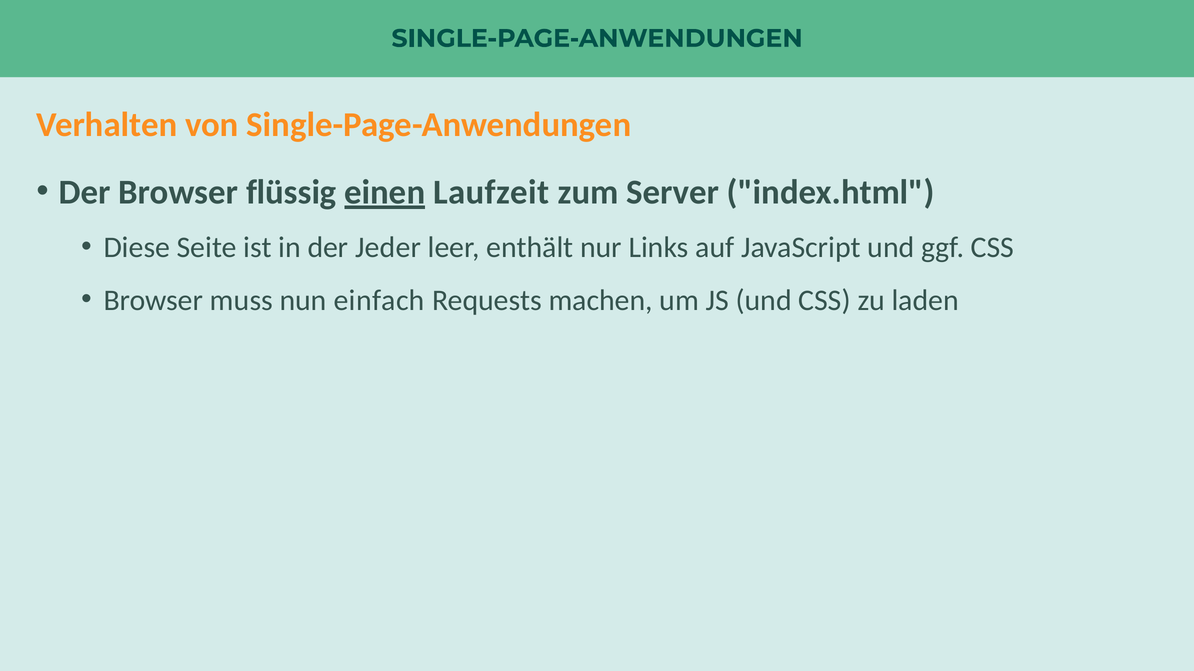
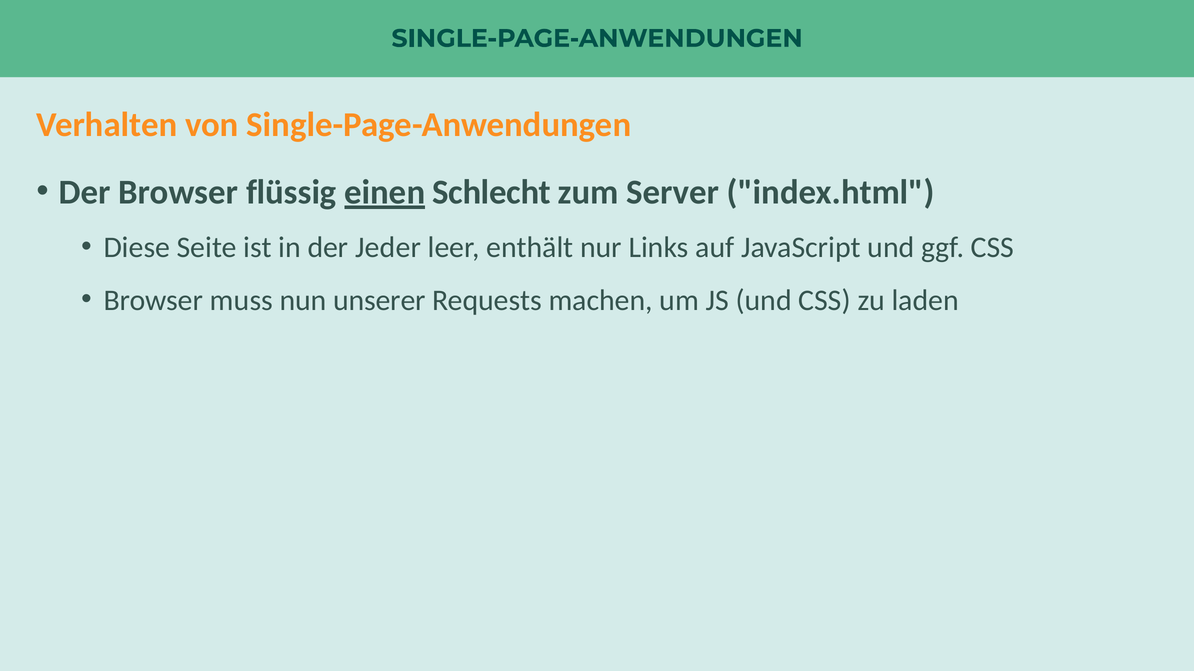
Laufzeit: Laufzeit -> Schlecht
einfach: einfach -> unserer
